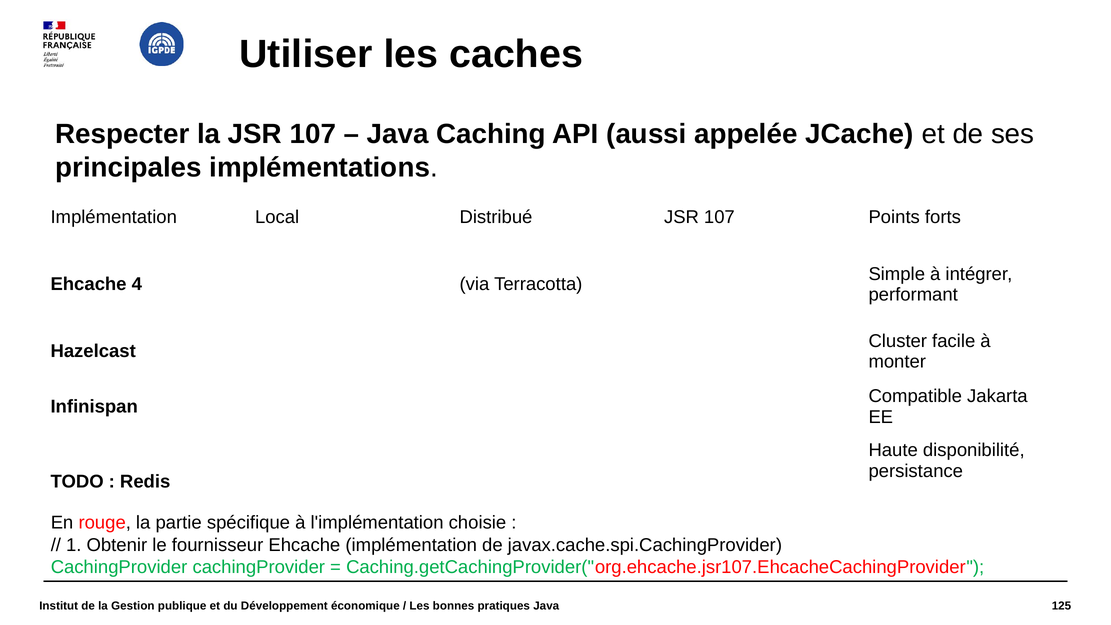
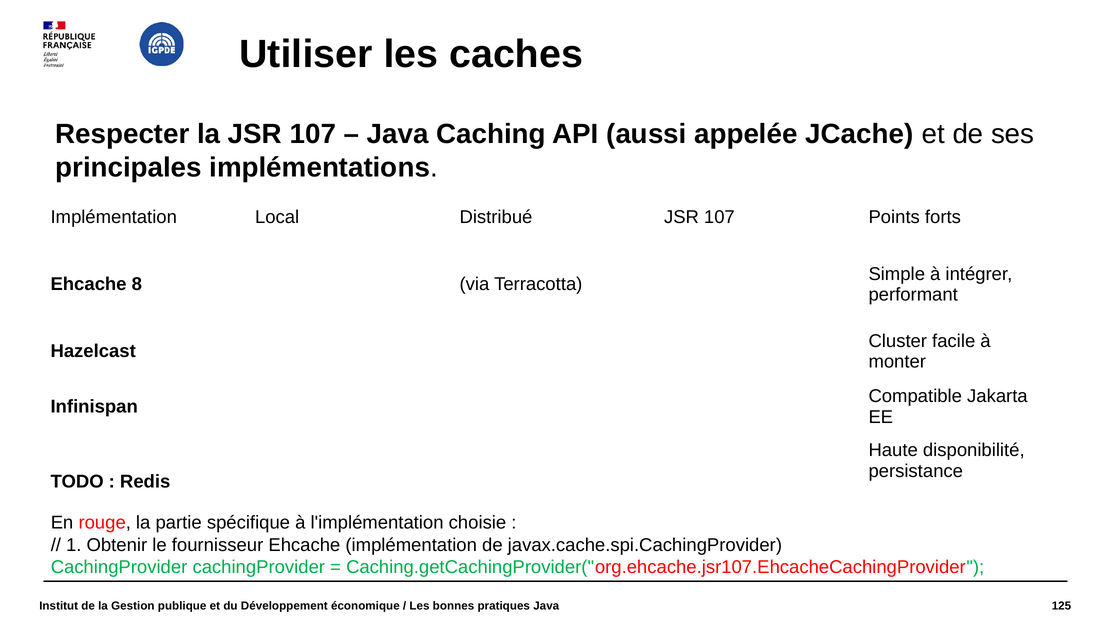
4: 4 -> 8
